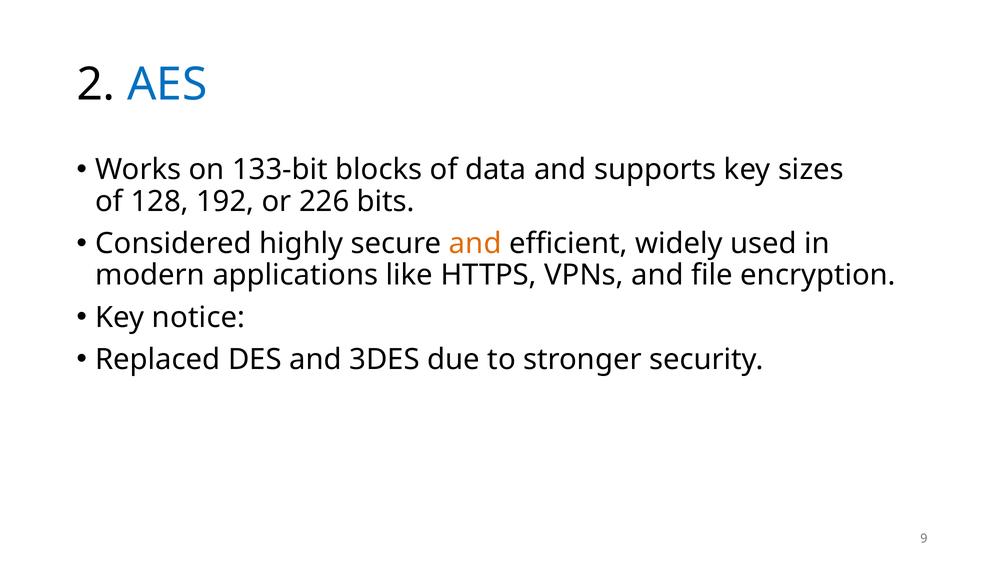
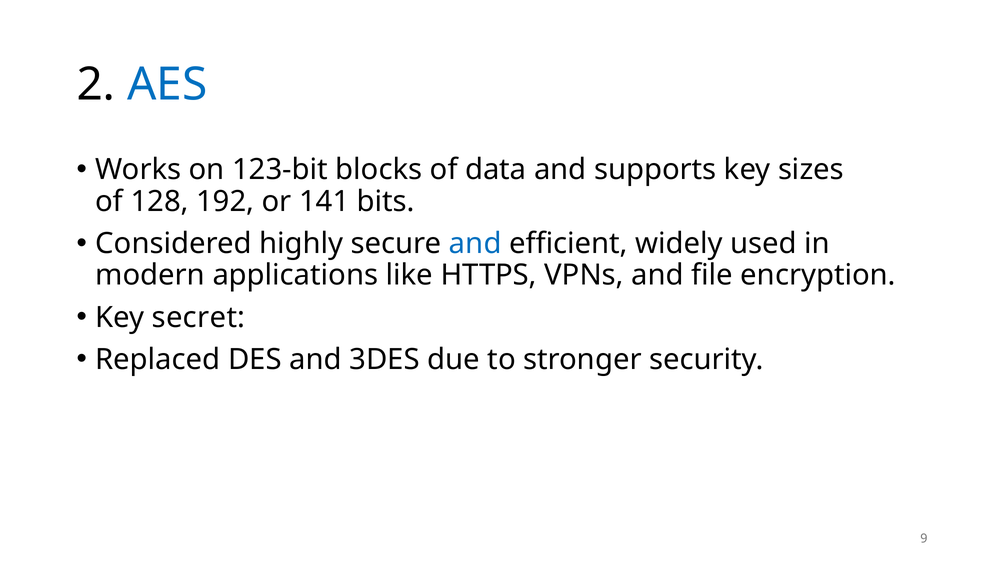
133-bit: 133-bit -> 123-bit
226: 226 -> 141
and at (475, 243) colour: orange -> blue
notice: notice -> secret
